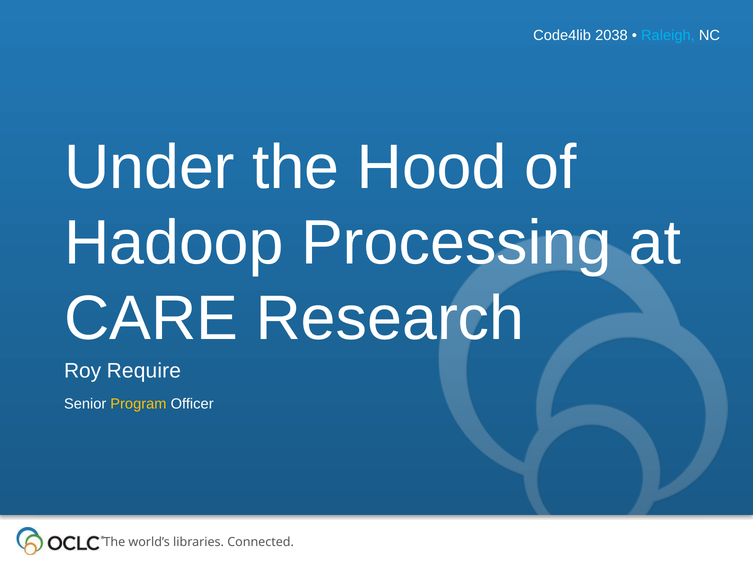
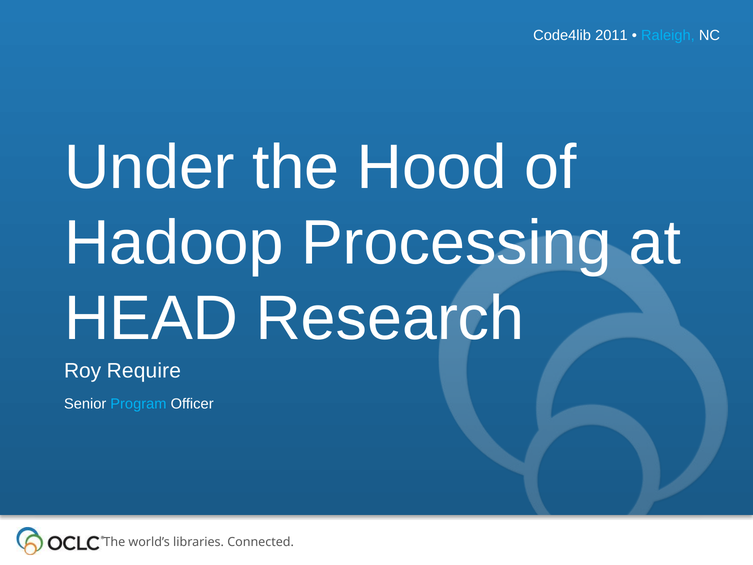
2038: 2038 -> 2011
CARE: CARE -> HEAD
Program colour: yellow -> light blue
